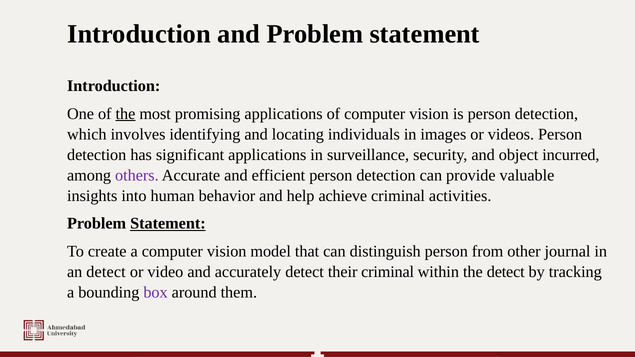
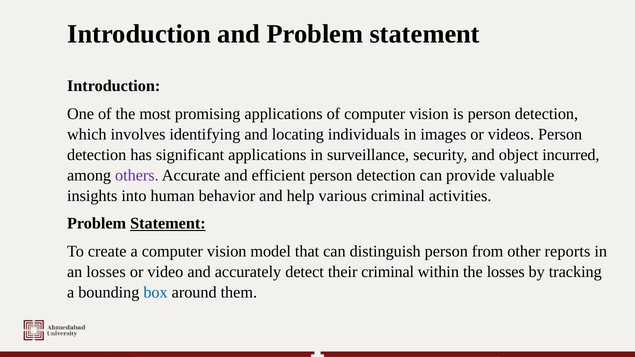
the at (125, 114) underline: present -> none
achieve: achieve -> various
journal: journal -> reports
an detect: detect -> losses
the detect: detect -> losses
box colour: purple -> blue
